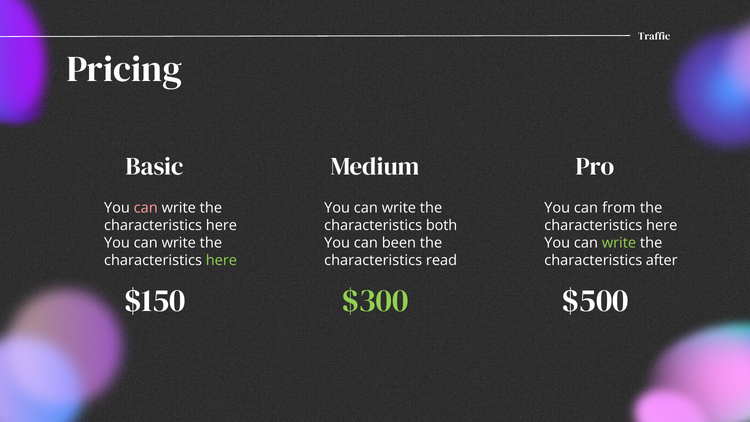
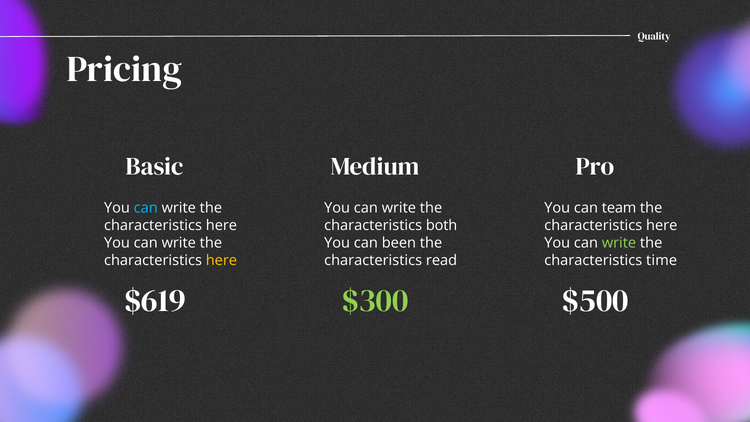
Traffic: Traffic -> Quality
can at (146, 208) colour: pink -> light blue
from: from -> team
here at (221, 260) colour: light green -> yellow
after: after -> time
$150: $150 -> $619
